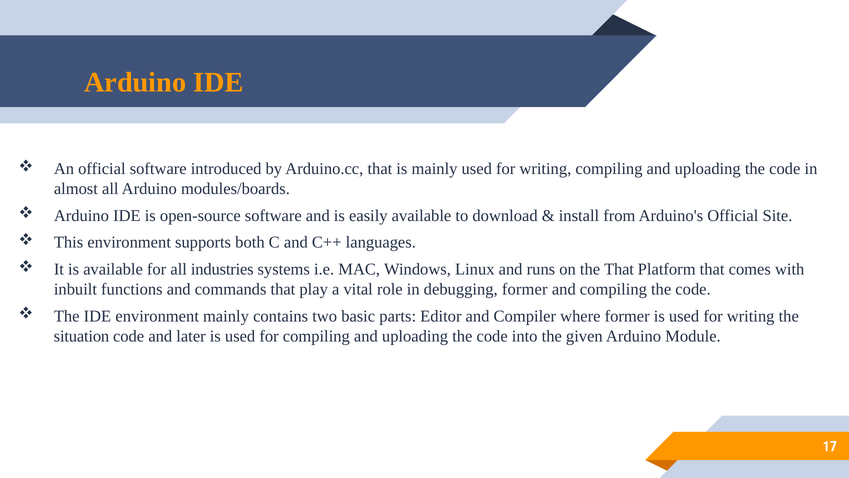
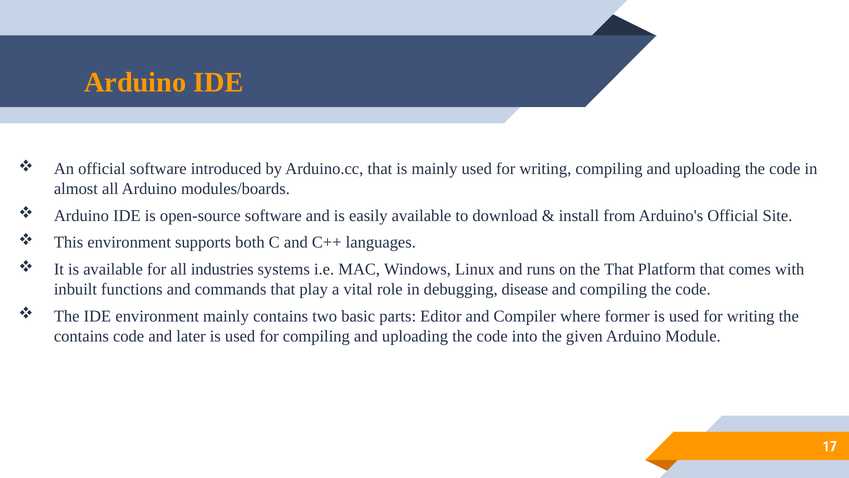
debugging former: former -> disease
situation at (81, 336): situation -> contains
